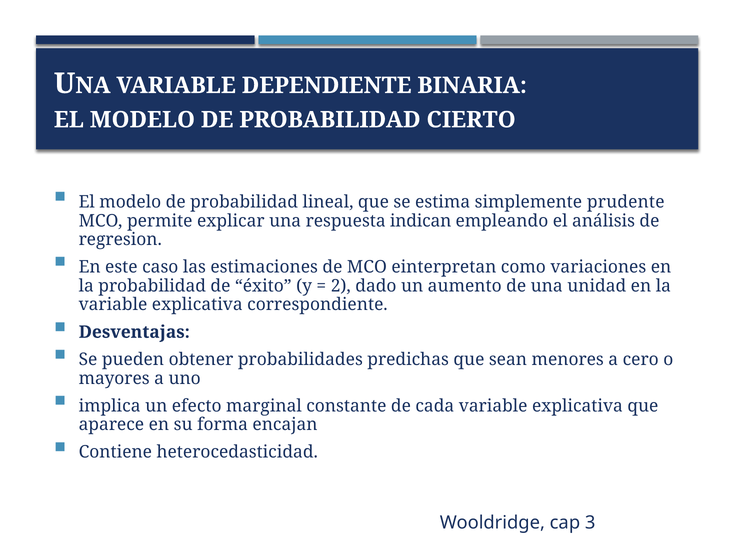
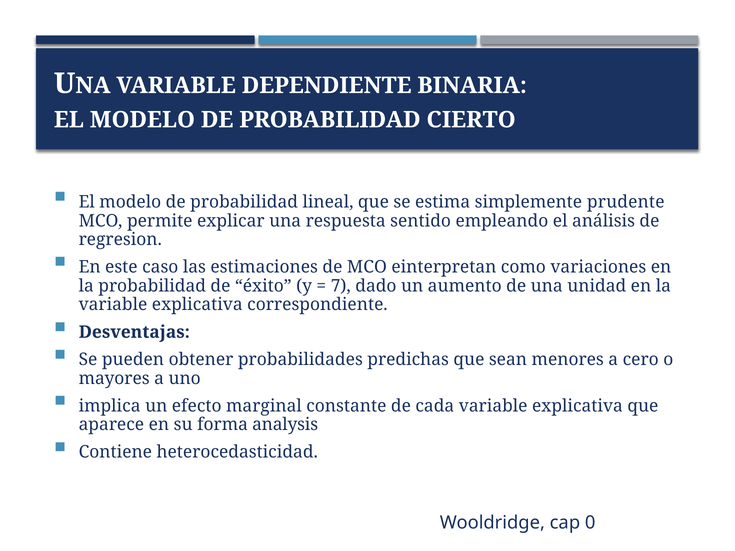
indican: indican -> sentido
2: 2 -> 7
encajan: encajan -> analysis
3: 3 -> 0
